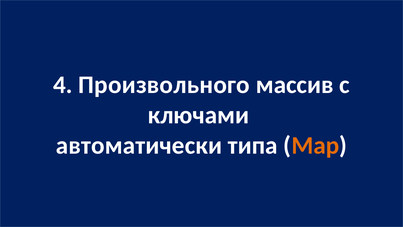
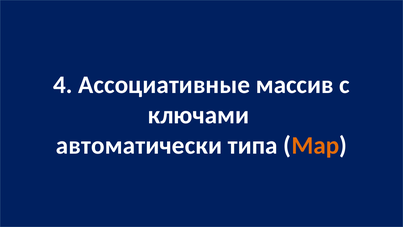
Произвольного: Произвольного -> Ассоциативные
